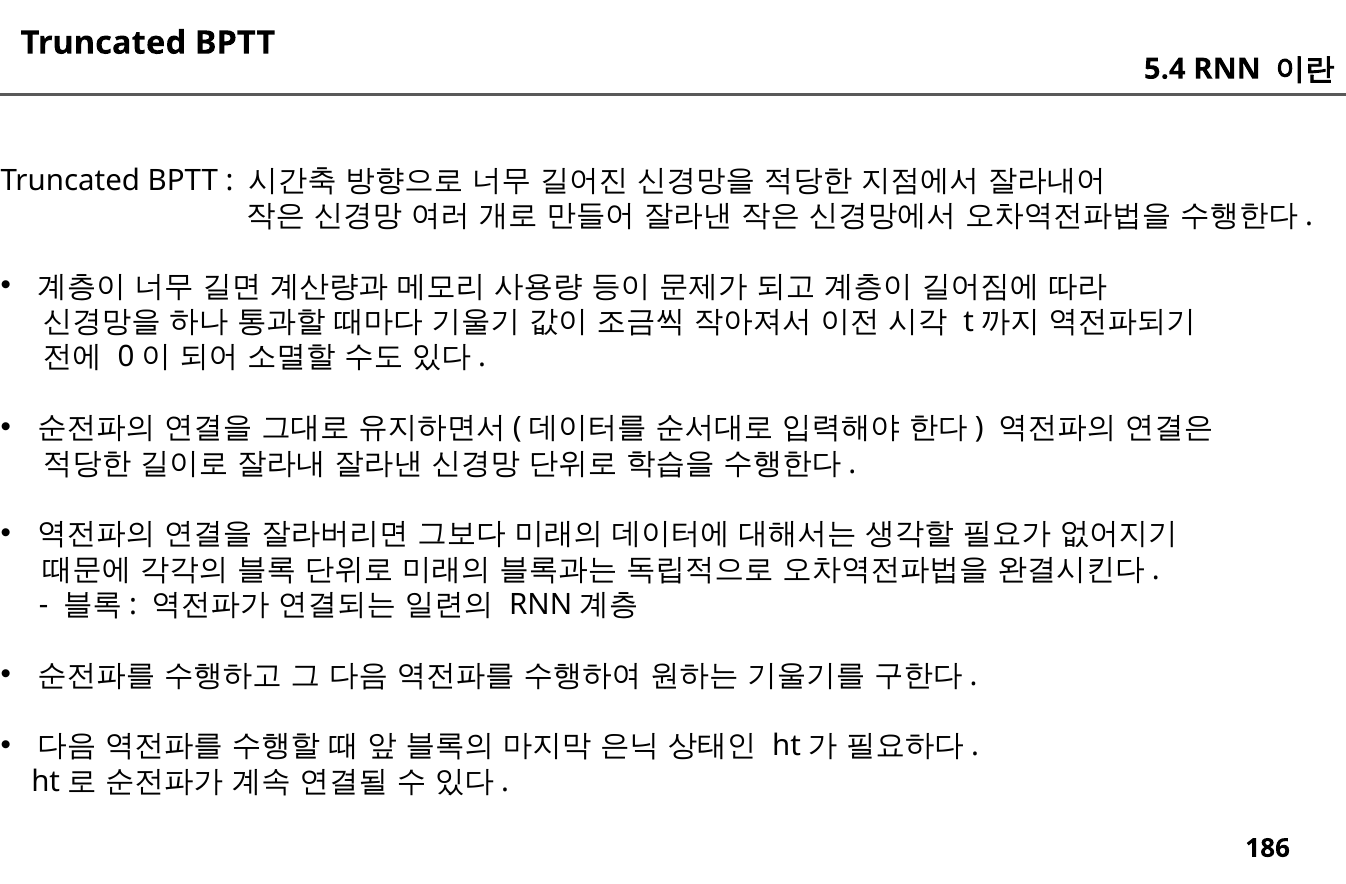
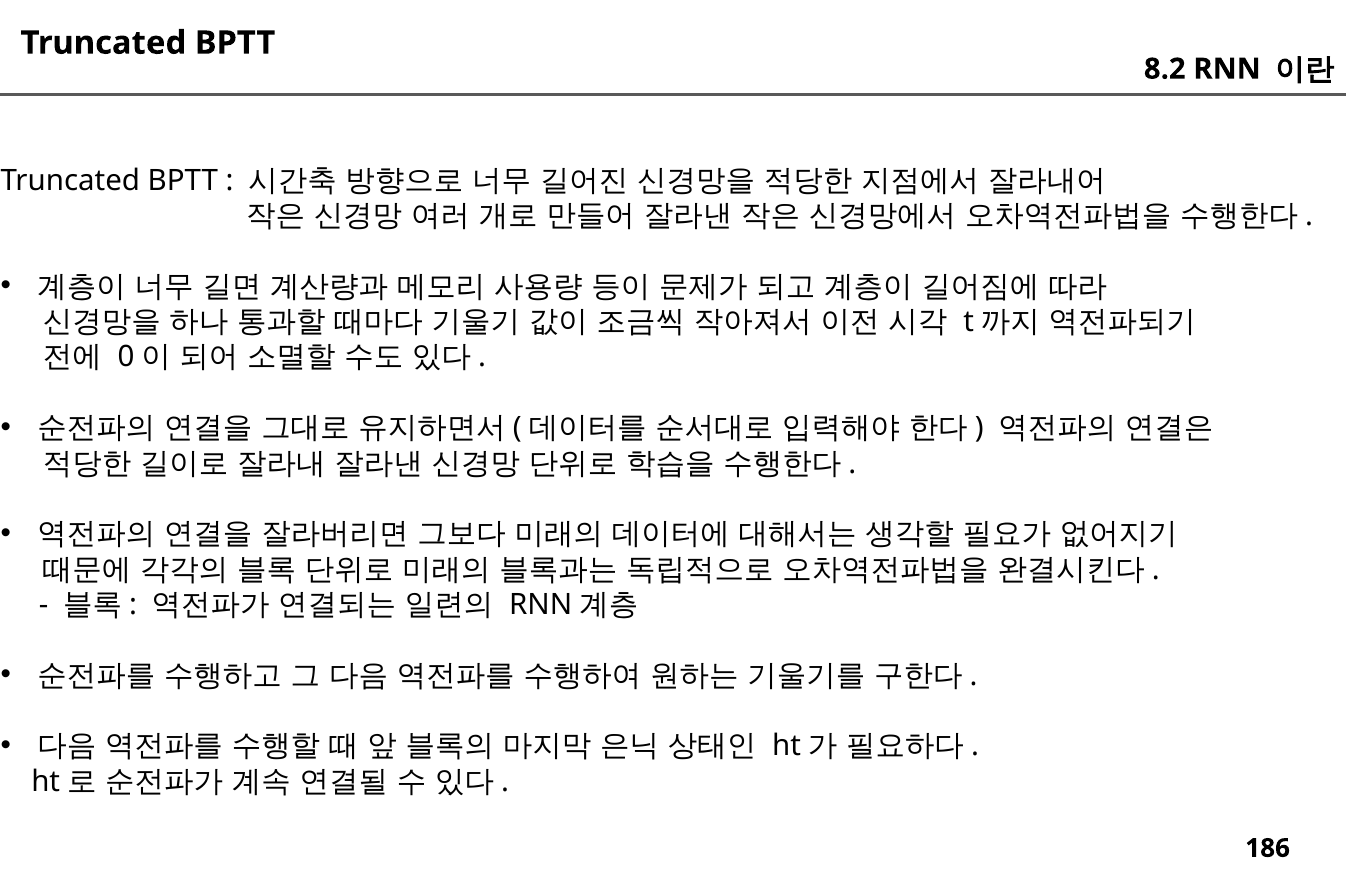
5.4: 5.4 -> 8.2
